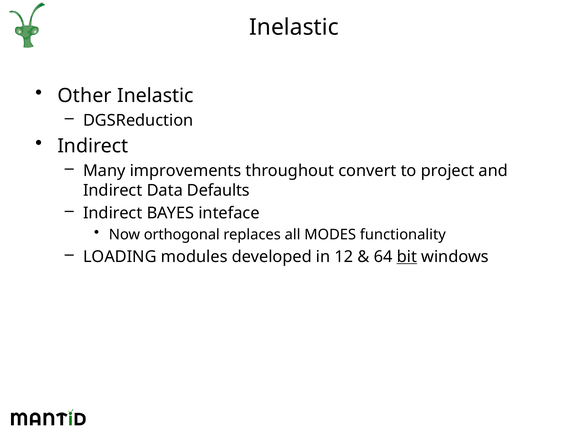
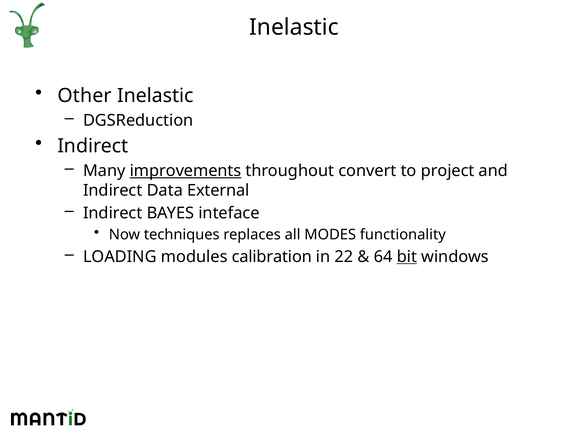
improvements underline: none -> present
Defaults: Defaults -> External
orthogonal: orthogonal -> techniques
developed: developed -> calibration
12: 12 -> 22
